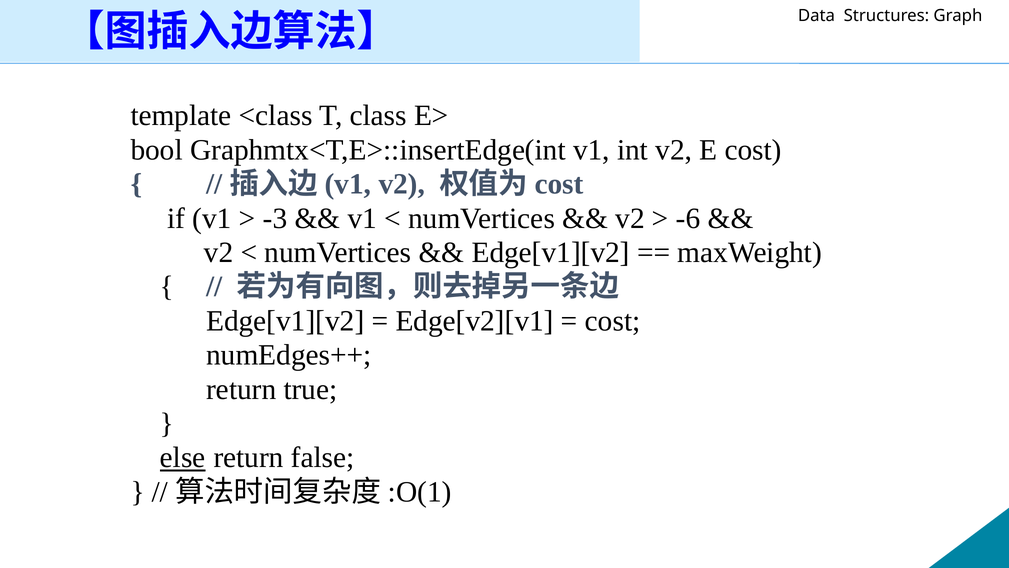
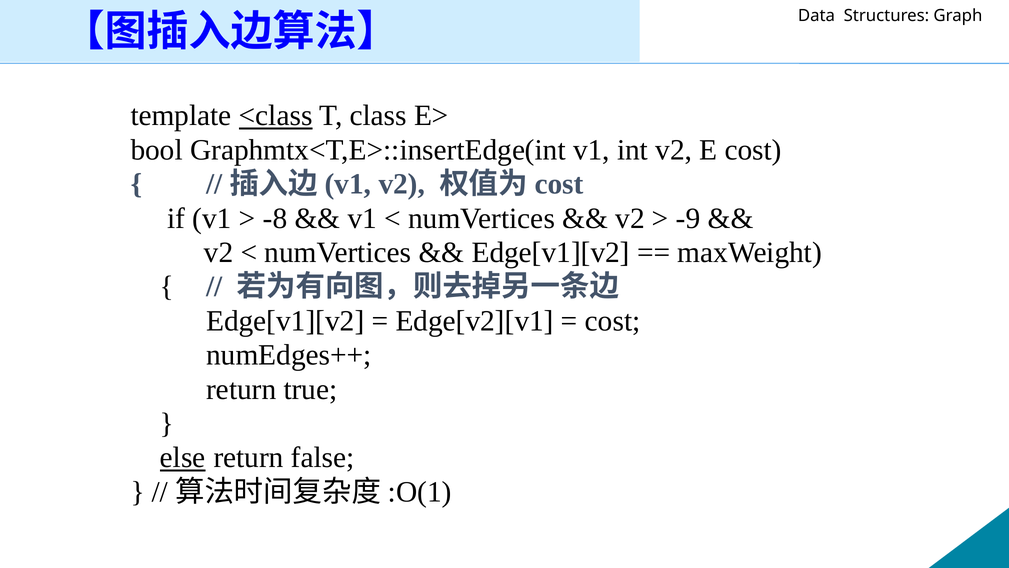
<class underline: none -> present
-3: -3 -> -8
-6: -6 -> -9
